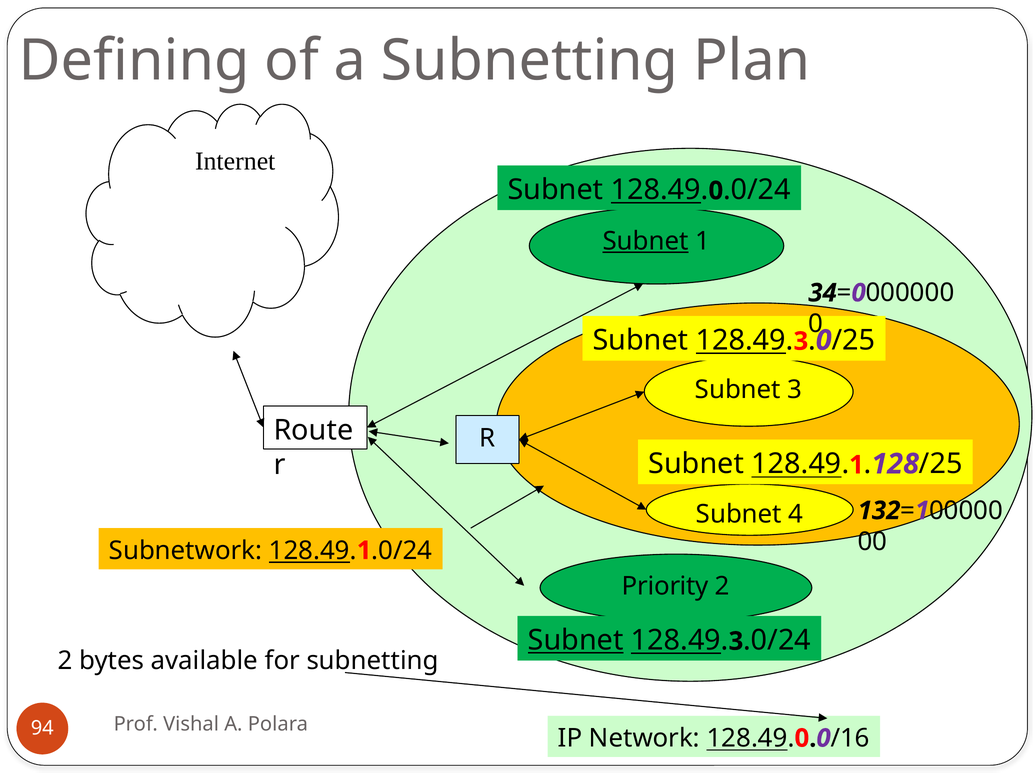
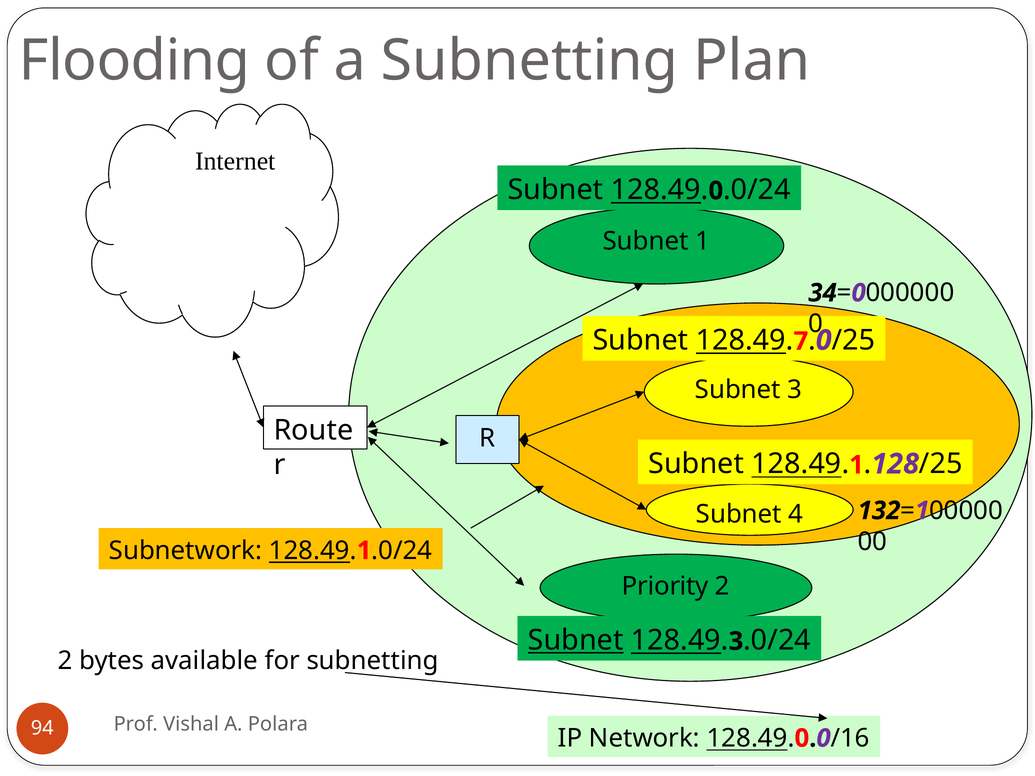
Defining: Defining -> Flooding
Subnet at (646, 241) underline: present -> none
3 at (801, 341): 3 -> 7
